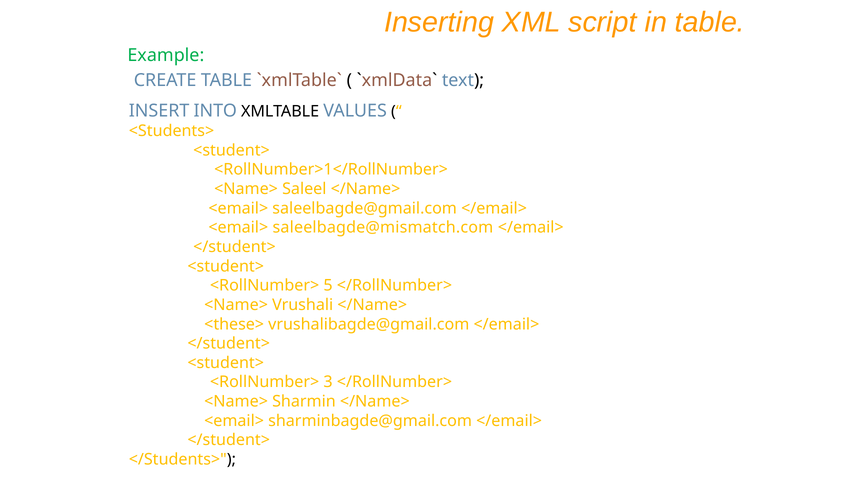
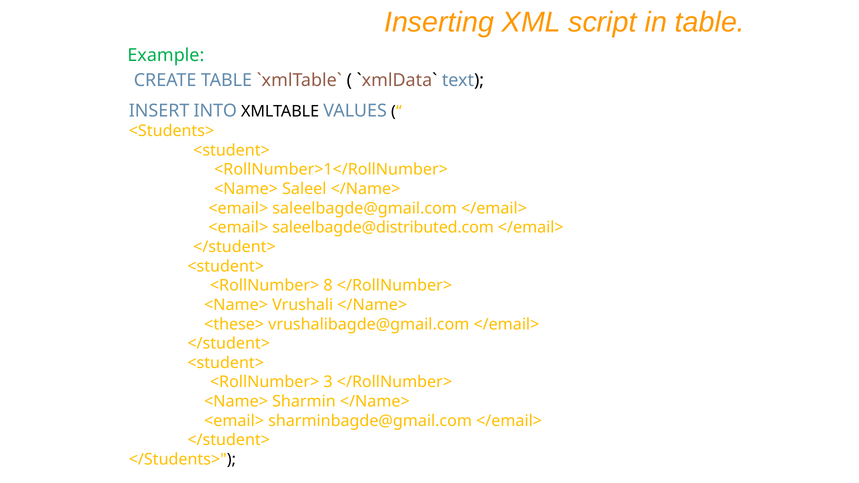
saleelbagde@mismatch.com: saleelbagde@mismatch.com -> saleelbagde@distributed.com
5: 5 -> 8
